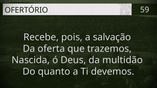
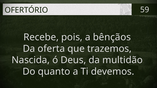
salvação: salvação -> bênçãos
